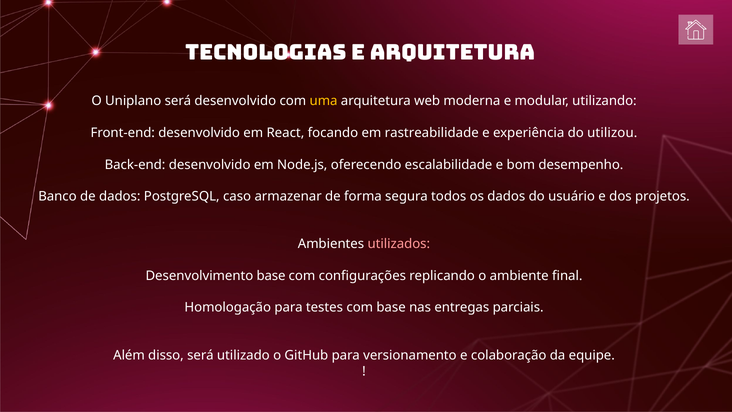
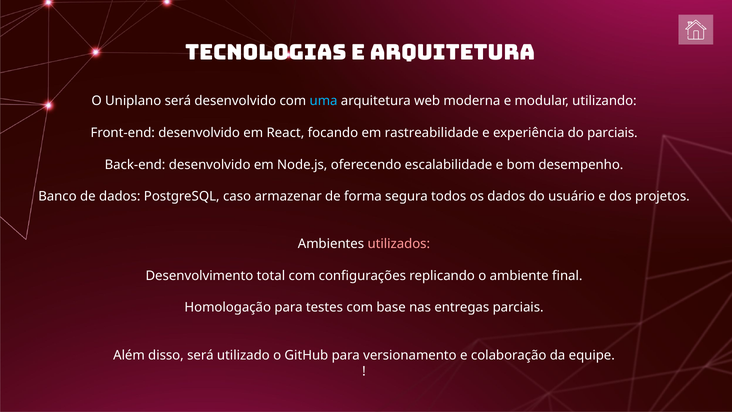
uma colour: yellow -> light blue
do utilizou: utilizou -> parciais
Desenvolvimento base: base -> total
